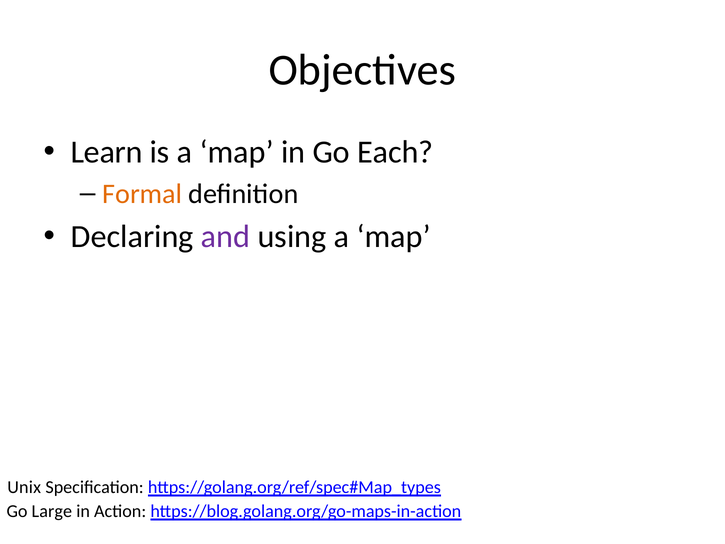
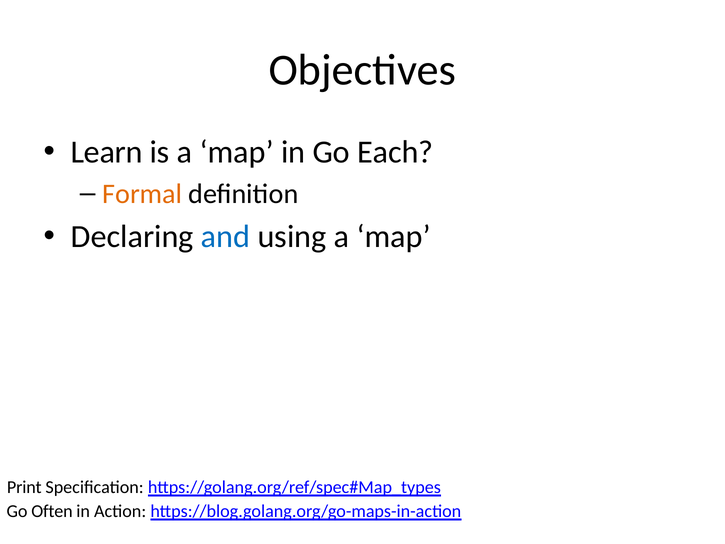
and colour: purple -> blue
Unix: Unix -> Print
Large: Large -> Often
